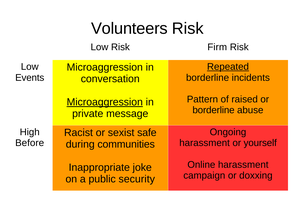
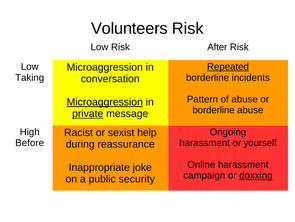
Firm: Firm -> After
Events: Events -> Taking
of raised: raised -> abuse
private underline: none -> present
safe: safe -> help
communities: communities -> reassurance
doxxing underline: none -> present
